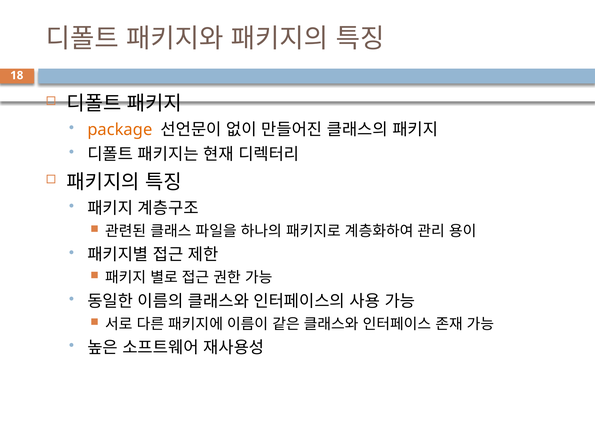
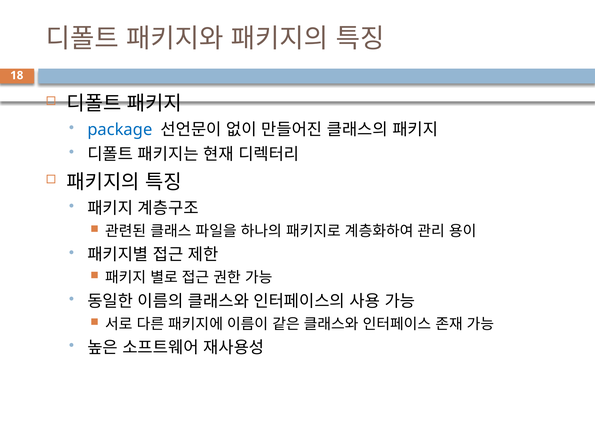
package colour: orange -> blue
